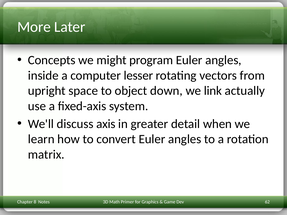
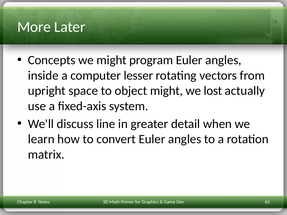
object down: down -> might
link: link -> lost
axis: axis -> line
